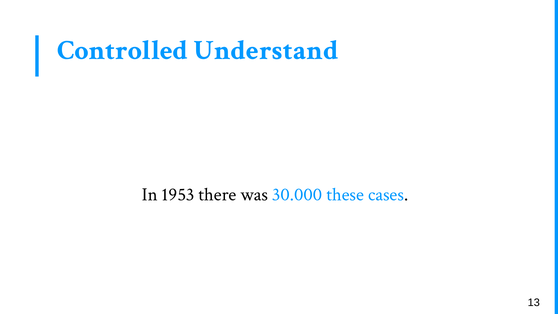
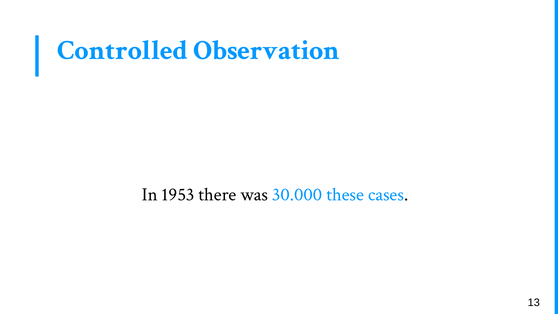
Understand: Understand -> Observation
